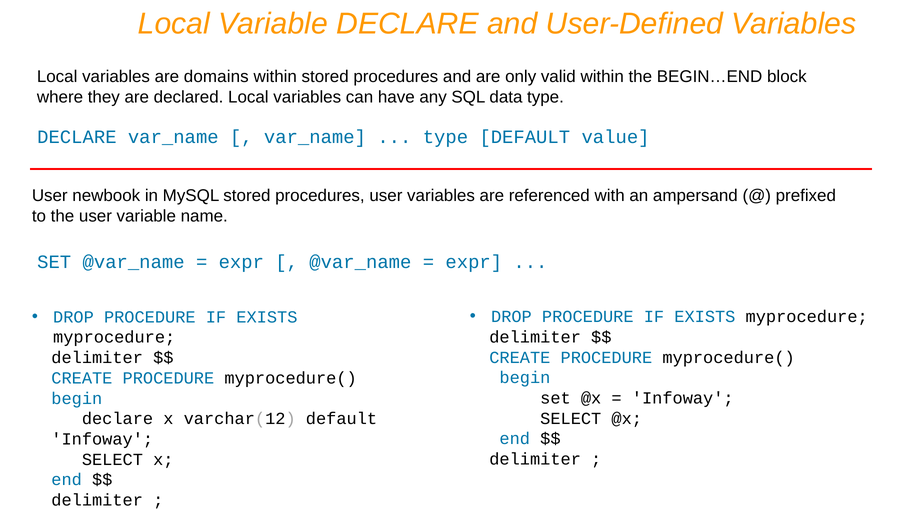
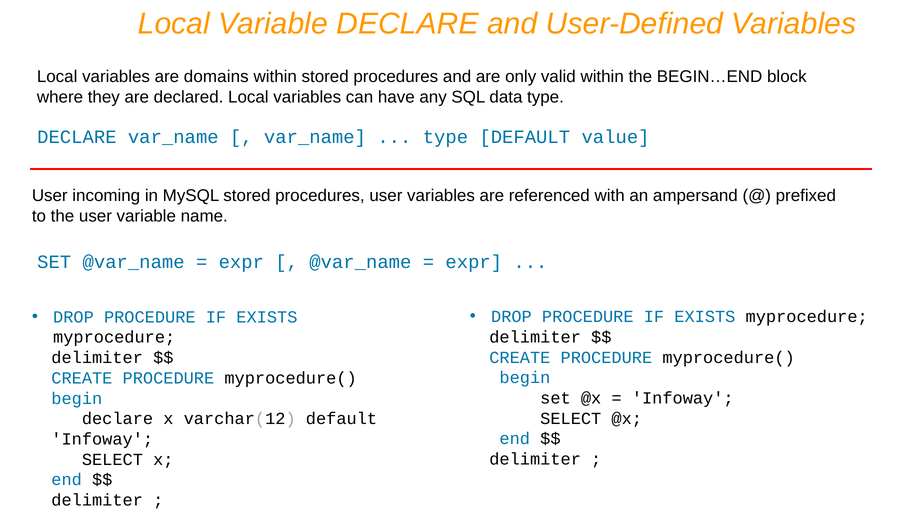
newbook: newbook -> incoming
